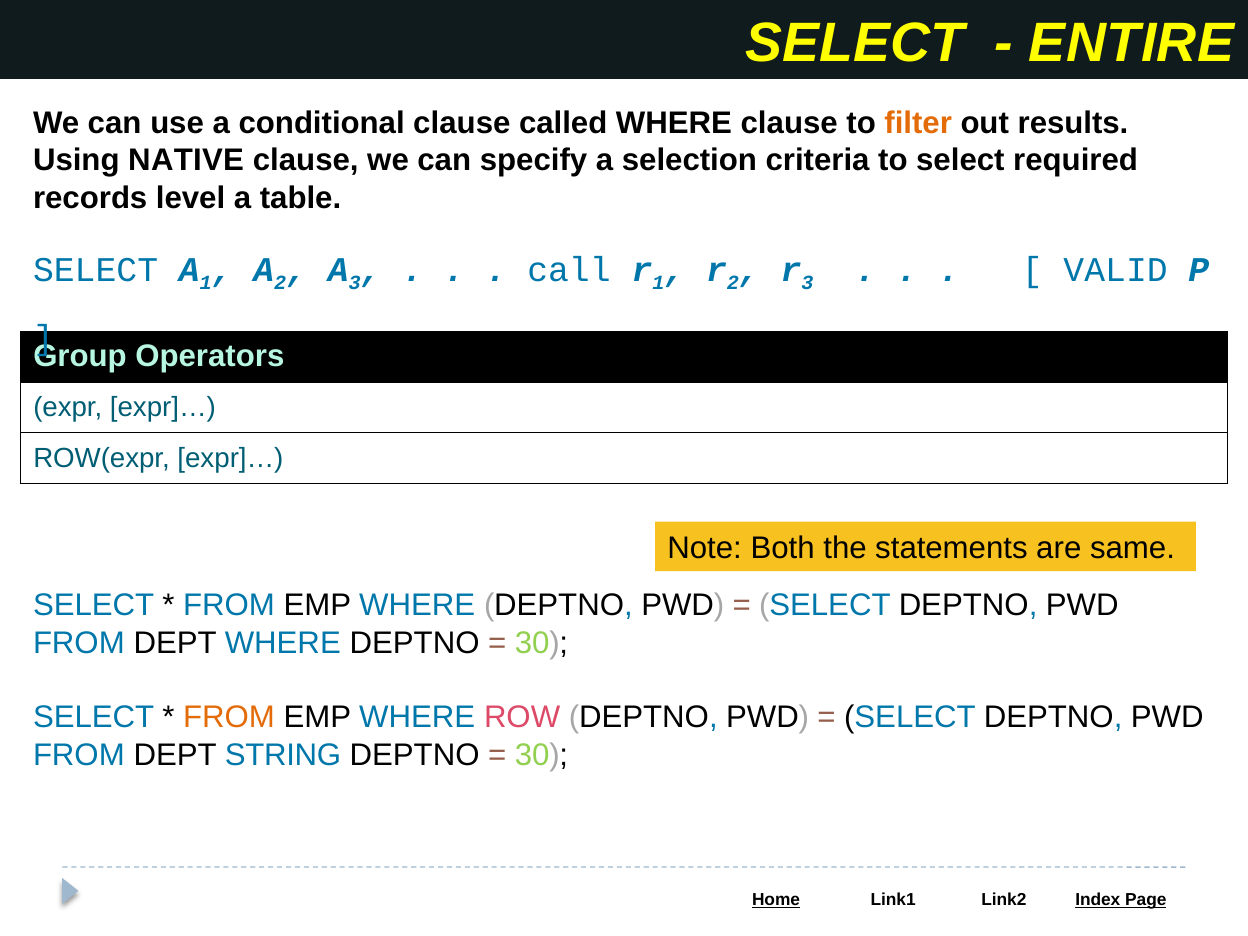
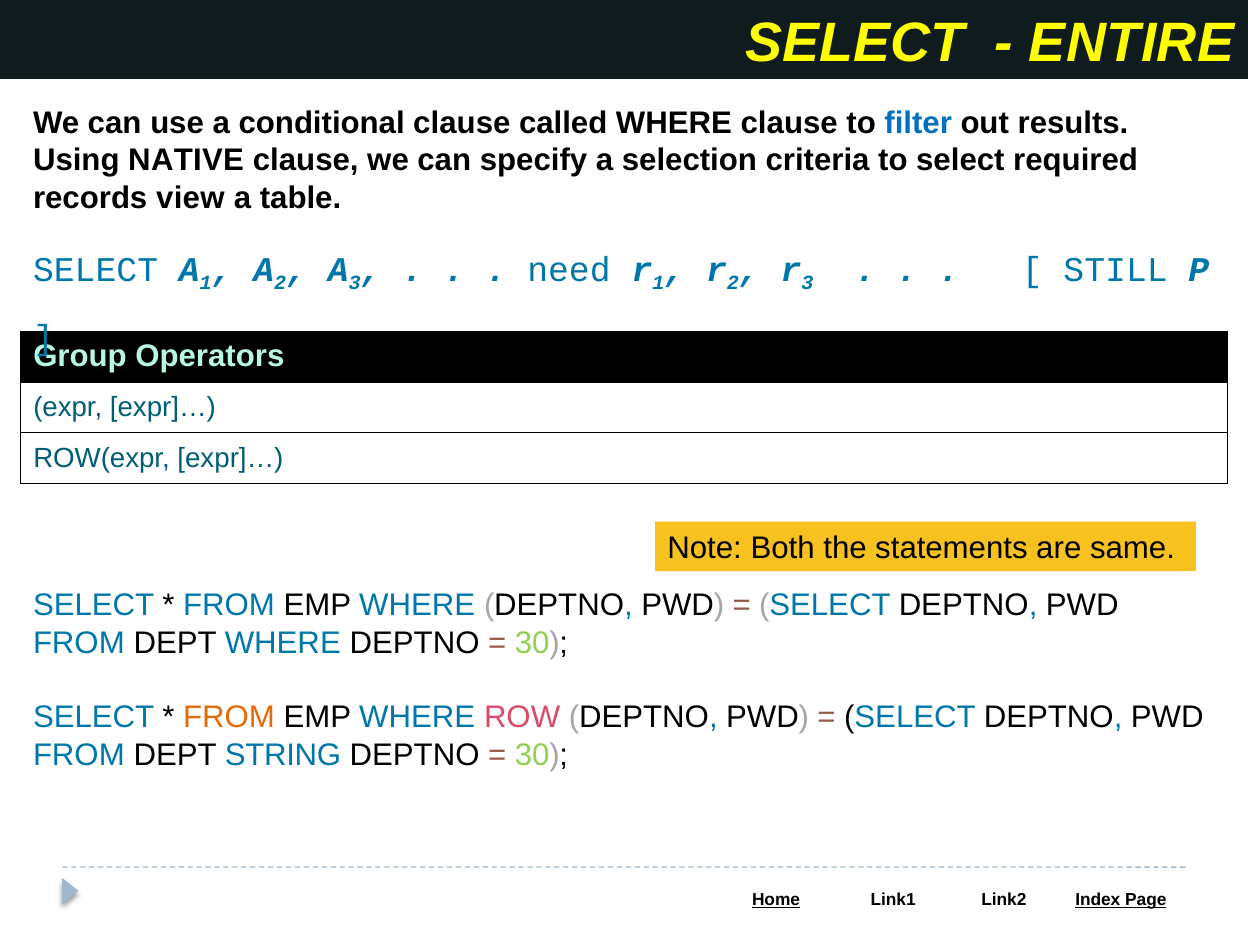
filter colour: orange -> blue
level: level -> view
call: call -> need
VALID: VALID -> STILL
